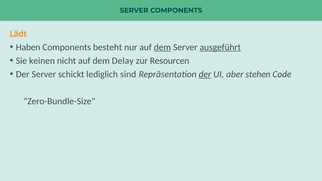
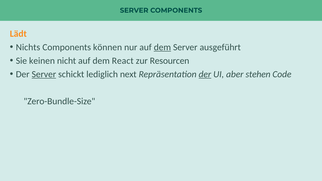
Haben: Haben -> Nichts
besteht: besteht -> können
ausgeführt underline: present -> none
Delay: Delay -> React
Server at (44, 74) underline: none -> present
sind: sind -> next
